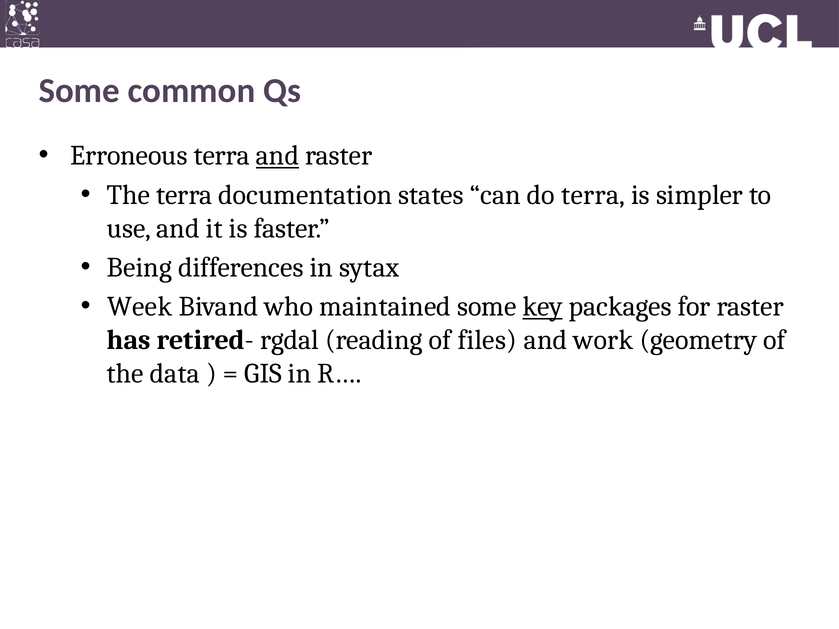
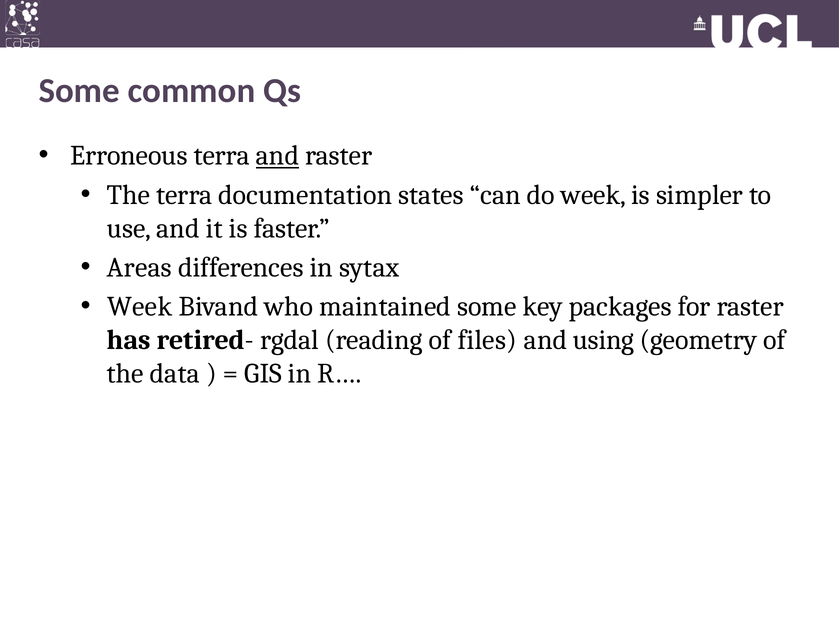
do terra: terra -> week
Being: Being -> Areas
key underline: present -> none
work: work -> using
